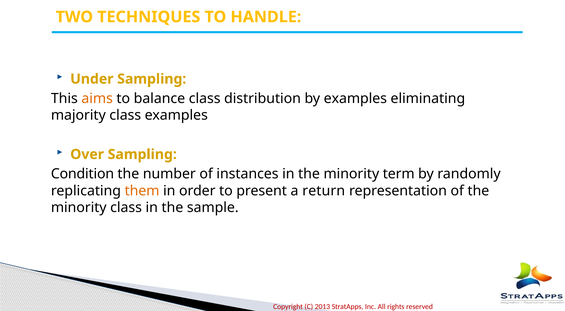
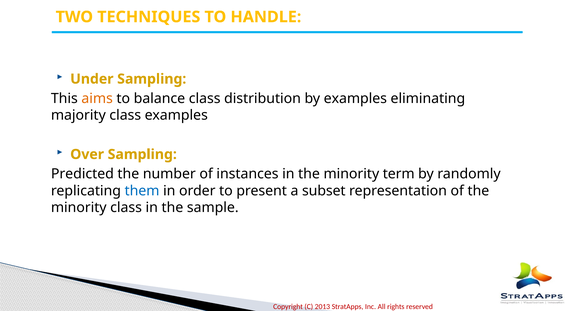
Condition: Condition -> Predicted
them colour: orange -> blue
return: return -> subset
